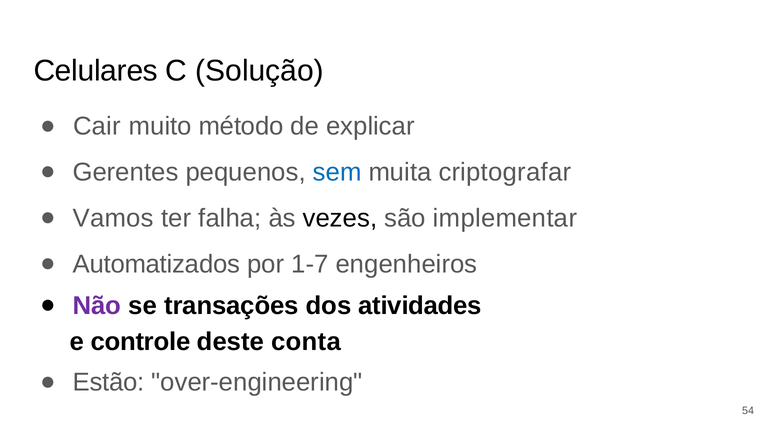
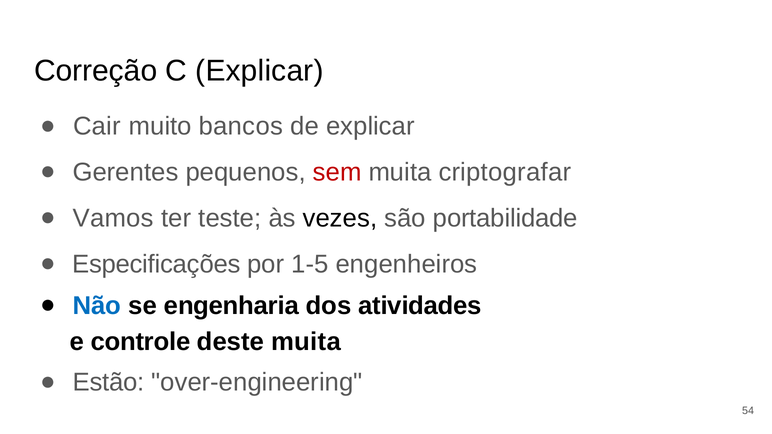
Celulares: Celulares -> Correção
C Solução: Solução -> Explicar
método: método -> bancos
sem colour: blue -> red
falha: falha -> teste
implementar: implementar -> portabilidade
Automatizados: Automatizados -> Especificações
1-7: 1-7 -> 1-5
Não colour: purple -> blue
transações: transações -> engenharia
deste conta: conta -> muita
